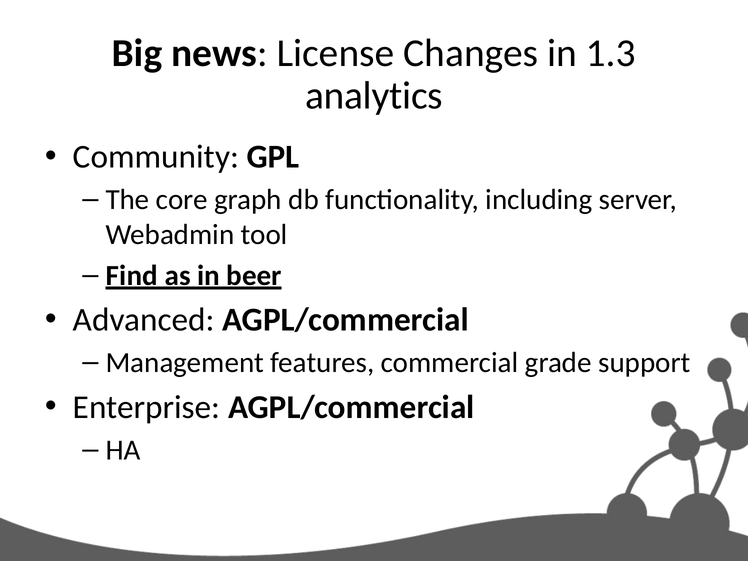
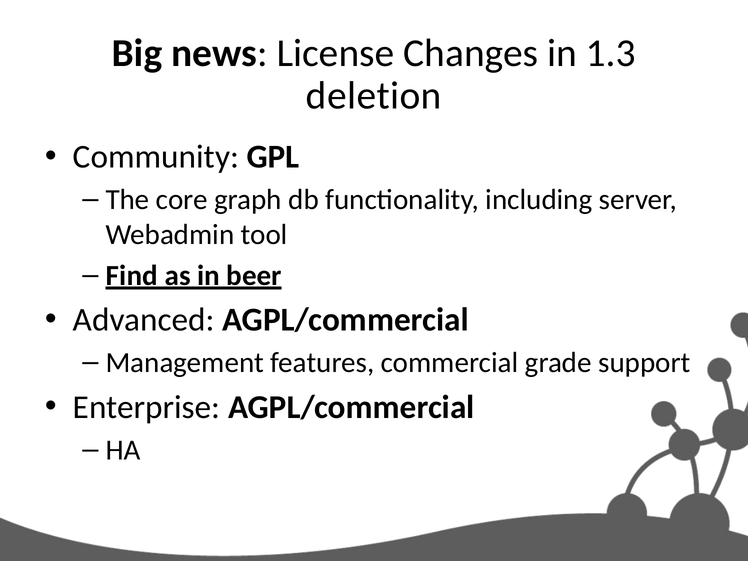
analytics: analytics -> deletion
